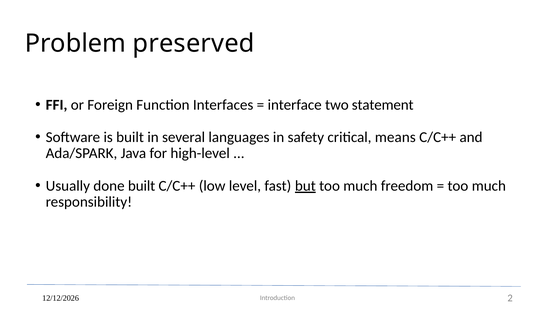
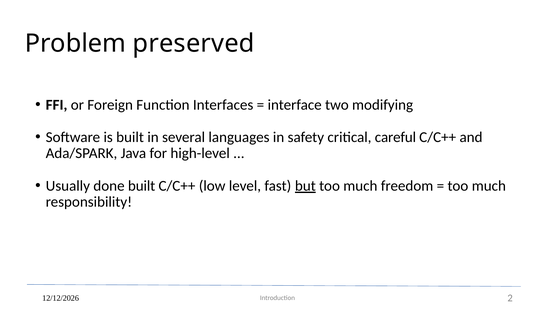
statement: statement -> modifying
means: means -> careful
